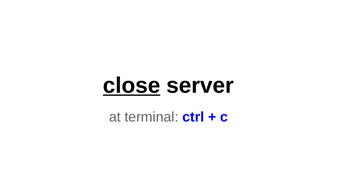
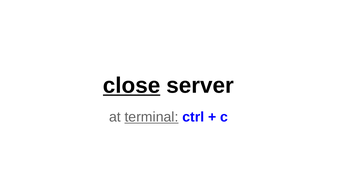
terminal underline: none -> present
